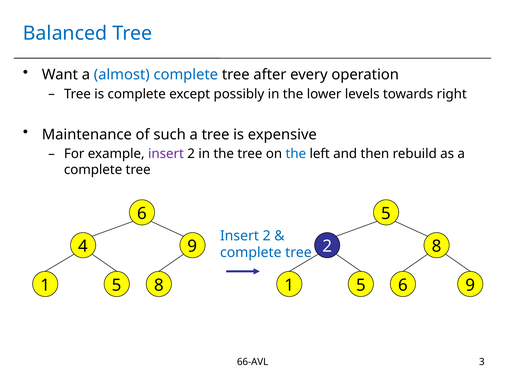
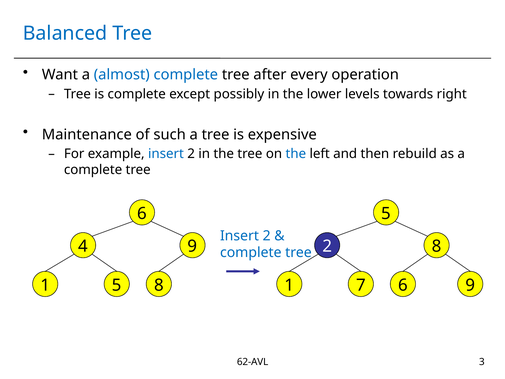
insert at (166, 154) colour: purple -> blue
5 at (361, 285): 5 -> 7
66-AVL: 66-AVL -> 62-AVL
